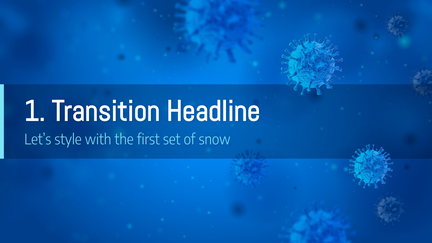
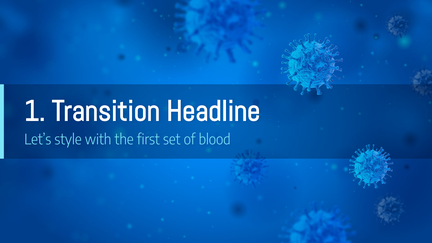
snow: snow -> blood
